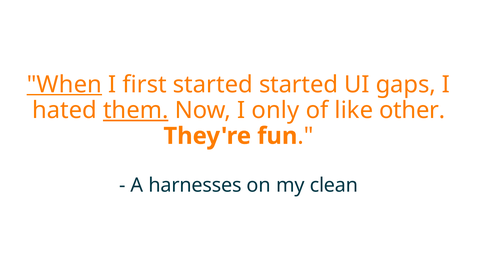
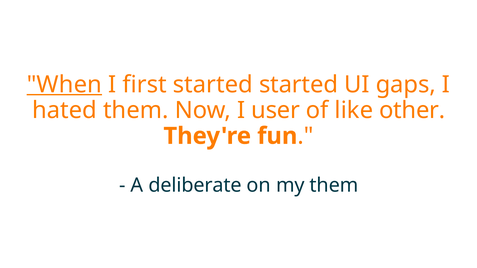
them at (136, 110) underline: present -> none
only: only -> user
harnesses: harnesses -> deliberate
my clean: clean -> them
